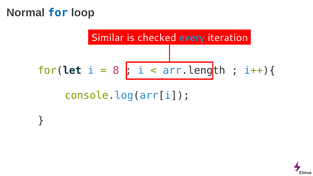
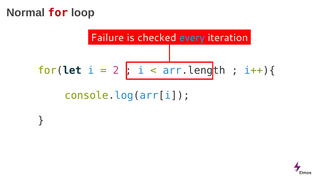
for colour: blue -> red
Similar: Similar -> Failure
8: 8 -> 2
